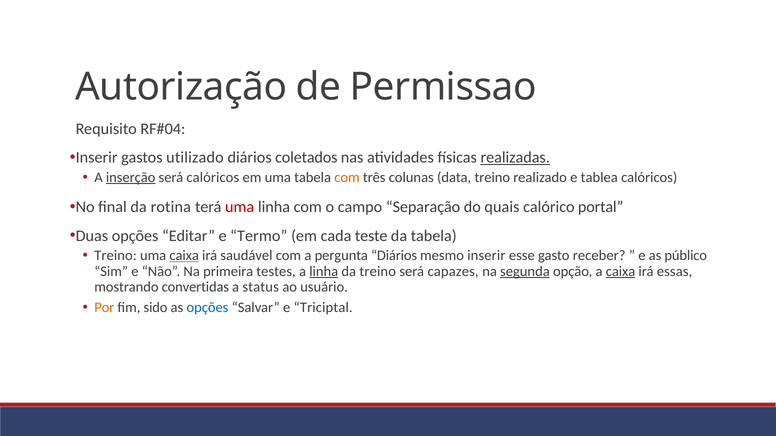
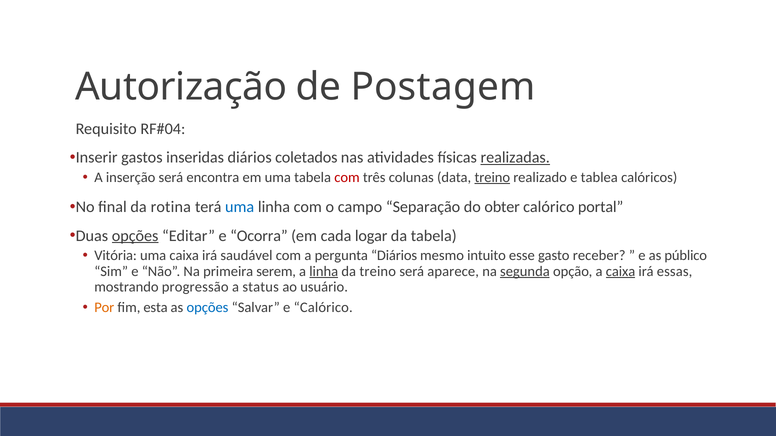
Permissao: Permissao -> Postagem
utilizado: utilizado -> inseridas
inserção underline: present -> none
será calóricos: calóricos -> encontra
com at (347, 178) colour: orange -> red
treino at (492, 178) underline: none -> present
uma at (240, 207) colour: red -> blue
quais: quais -> obter
opções at (135, 236) underline: none -> present
Termo: Termo -> Ocorra
teste: teste -> logar
Treino at (115, 256): Treino -> Vitória
caixa at (184, 256) underline: present -> none
mesmo inserir: inserir -> intuito
testes: testes -> serem
capazes: capazes -> aparece
convertidas: convertidas -> progressão
sido: sido -> esta
e Triciptal: Triciptal -> Calórico
